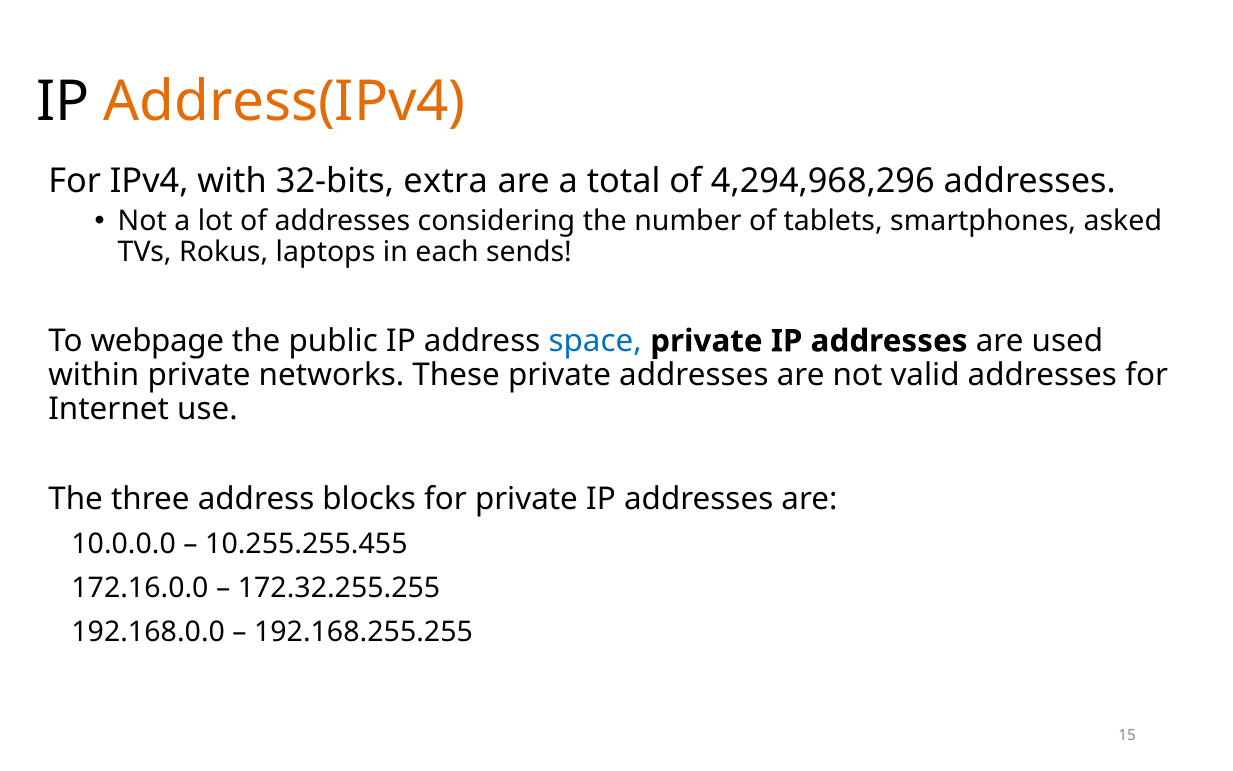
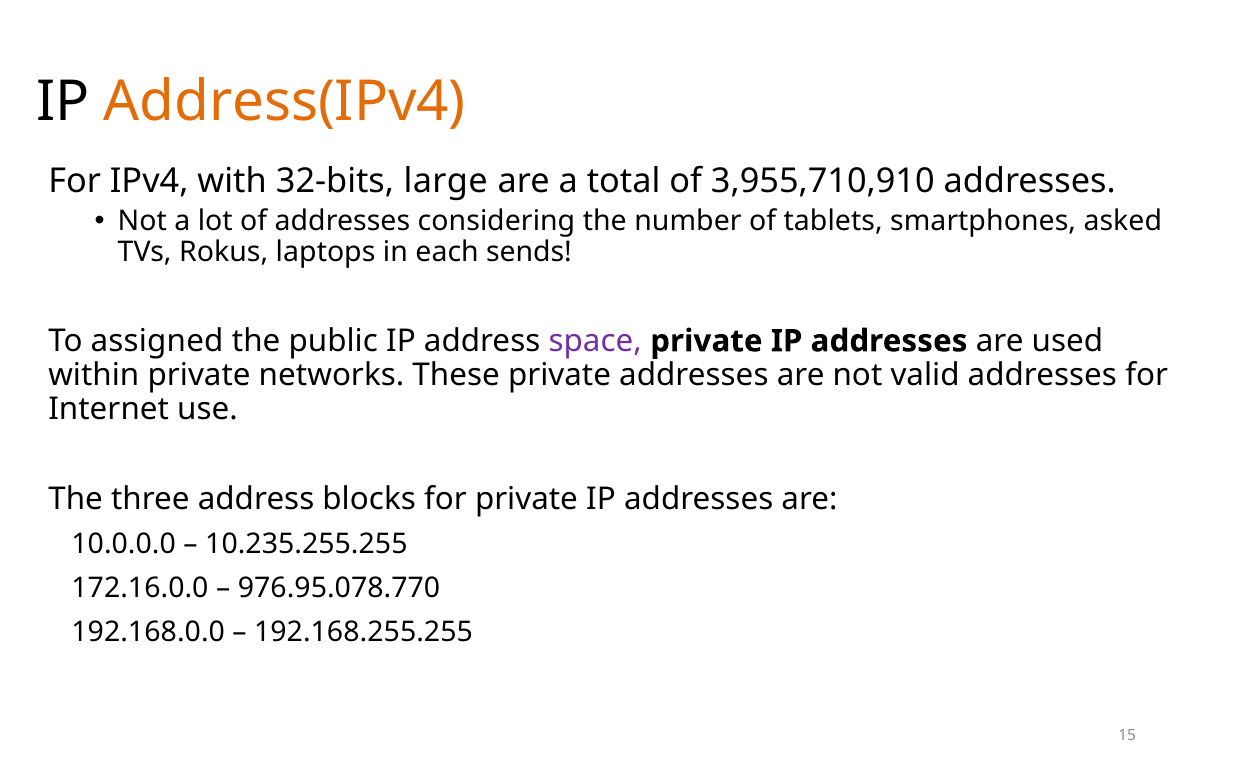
extra: extra -> large
4,294,968,296: 4,294,968,296 -> 3,955,710,910
webpage: webpage -> assigned
space colour: blue -> purple
10.255.255.455: 10.255.255.455 -> 10.235.255.255
172.32.255.255: 172.32.255.255 -> 976.95.078.770
